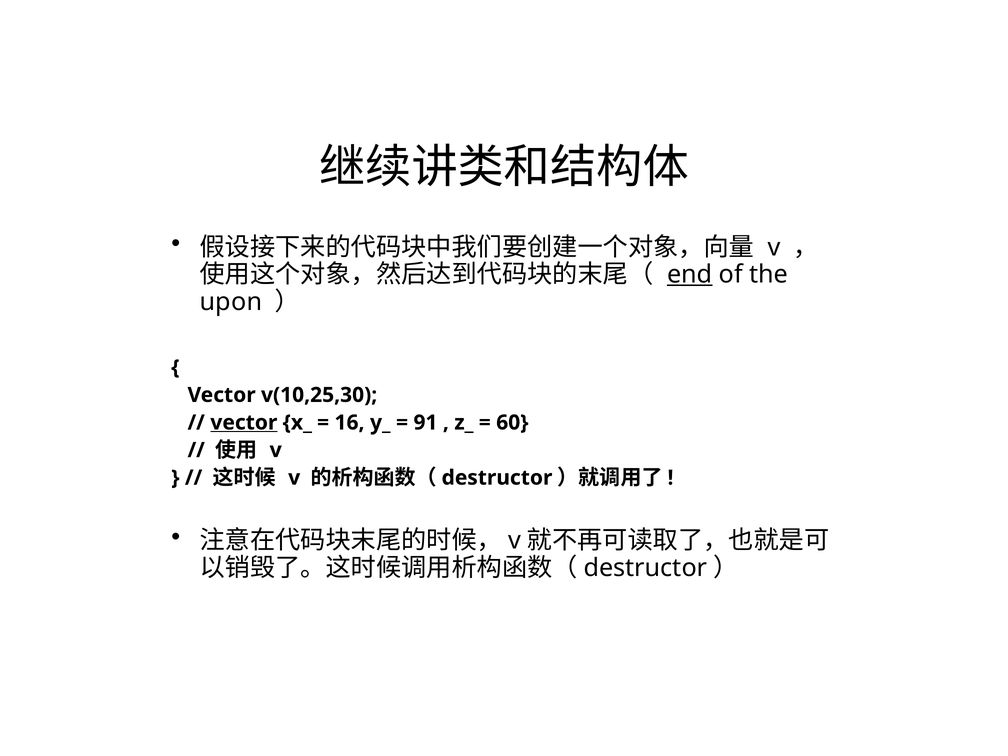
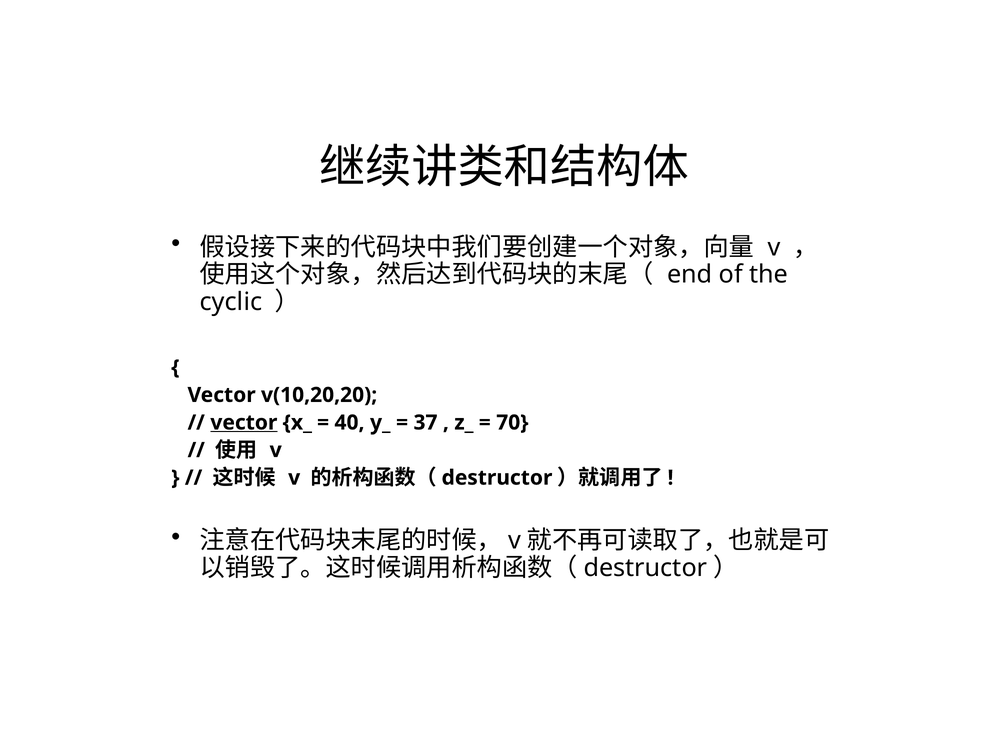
end underline: present -> none
upon: upon -> cyclic
v(10,25,30: v(10,25,30 -> v(10,20,20
16: 16 -> 40
91: 91 -> 37
60: 60 -> 70
